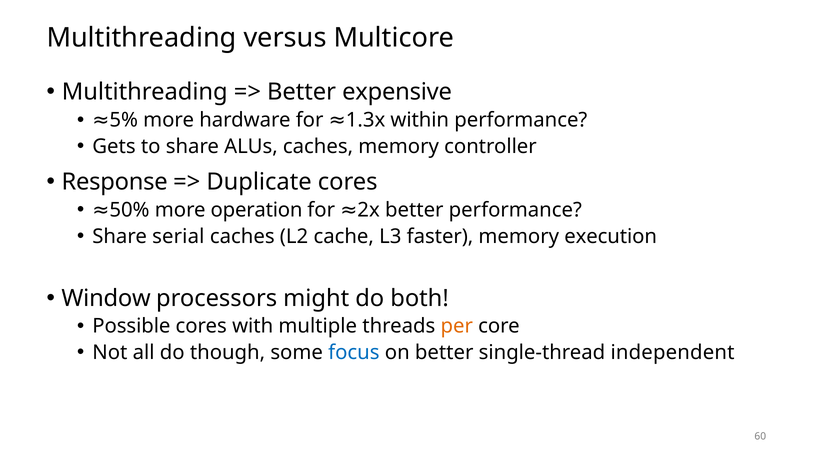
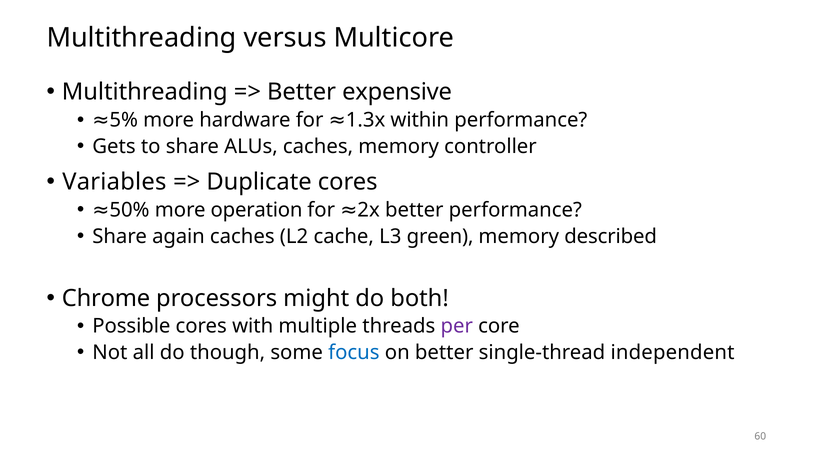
Response: Response -> Variables
serial: serial -> again
faster: faster -> green
execution: execution -> described
Window: Window -> Chrome
per colour: orange -> purple
